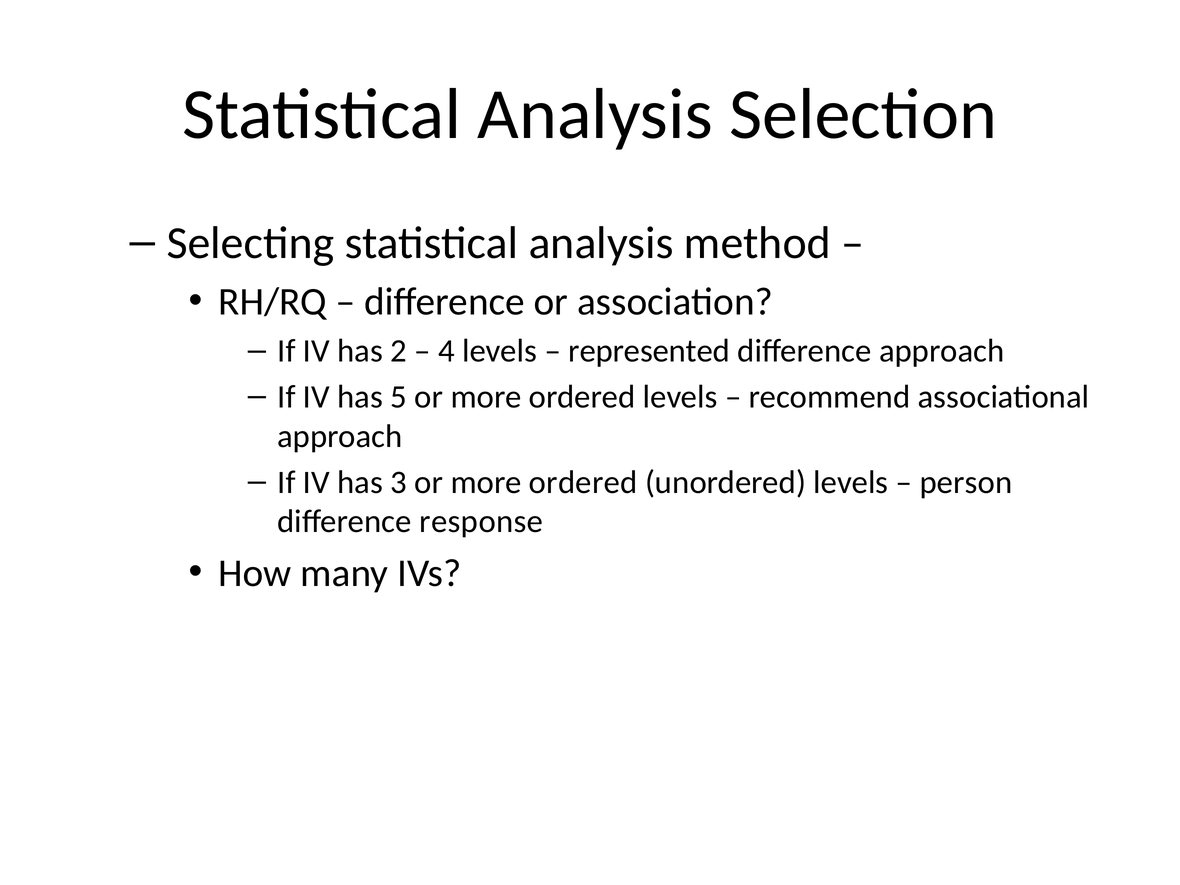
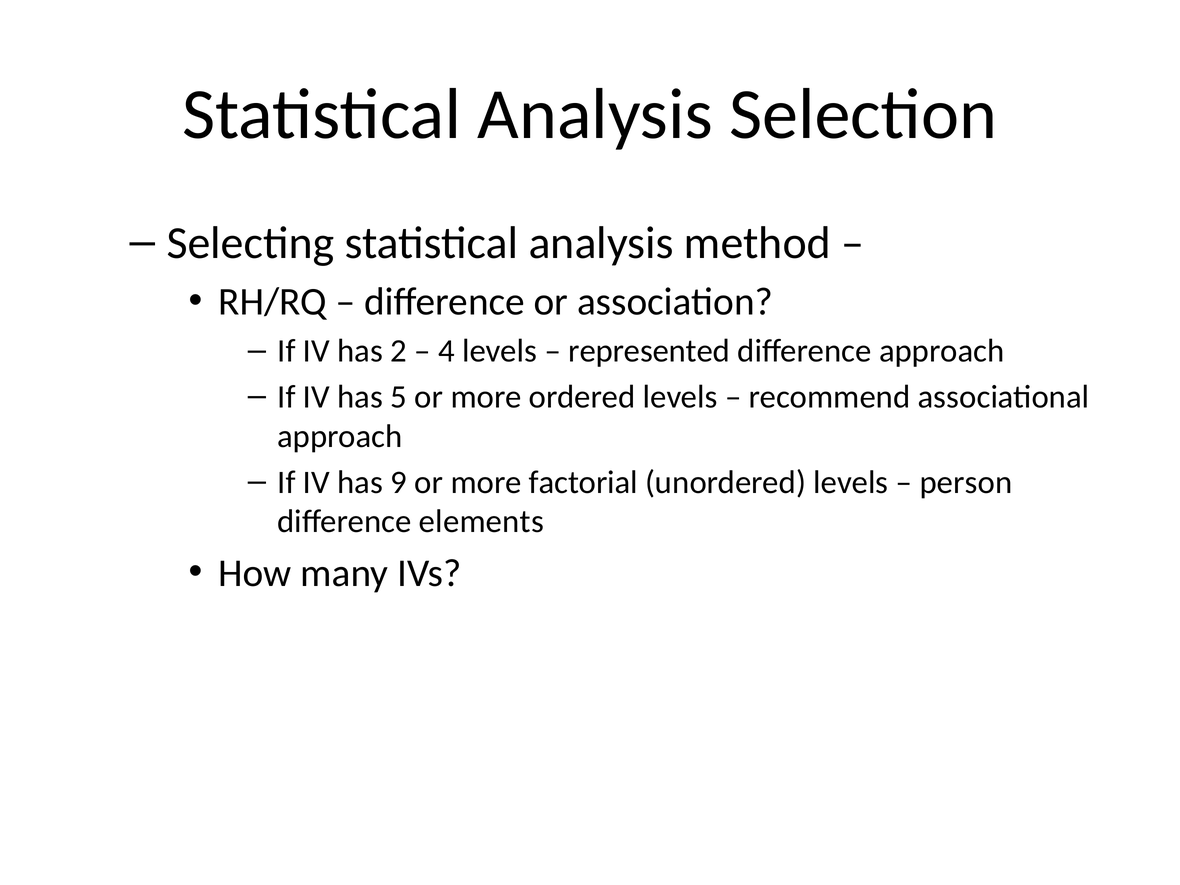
3: 3 -> 9
ordered at (583, 482): ordered -> factorial
response: response -> elements
